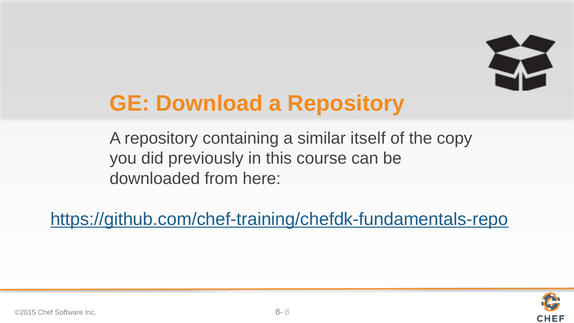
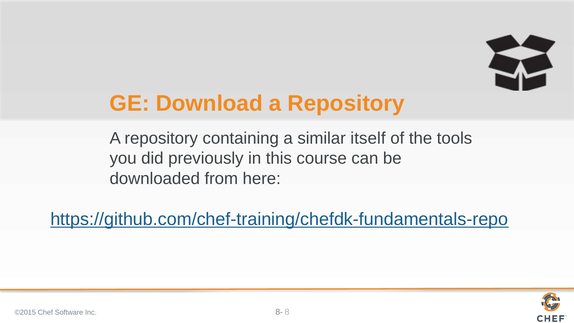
copy: copy -> tools
